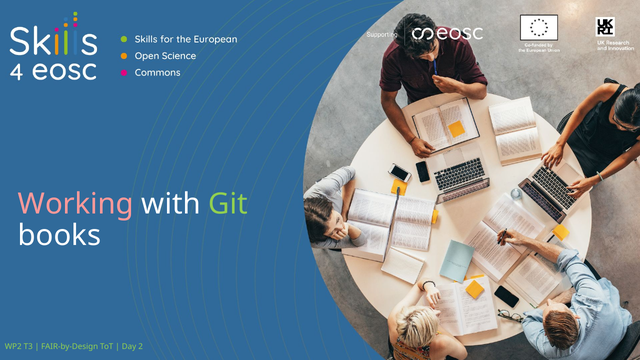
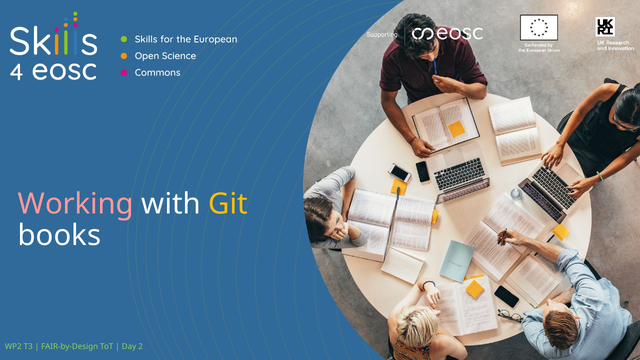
Git colour: light green -> yellow
